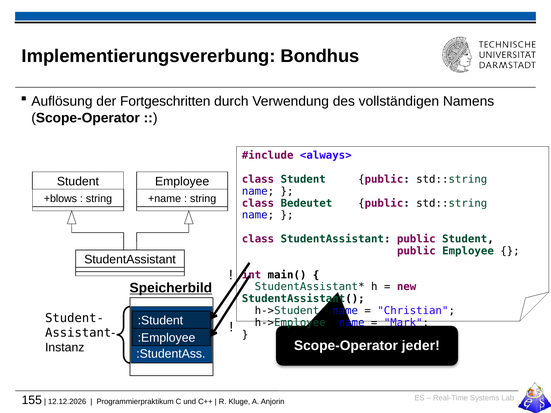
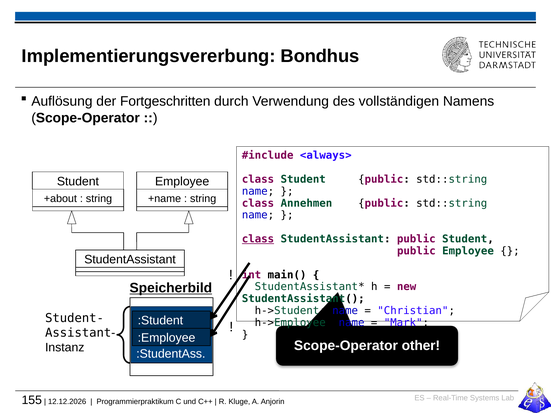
+blows: +blows -> +about
Bedeutet: Bedeutet -> Annehmen
class at (258, 239) underline: none -> present
jeder: jeder -> other
